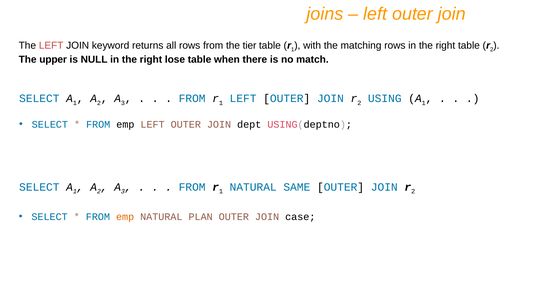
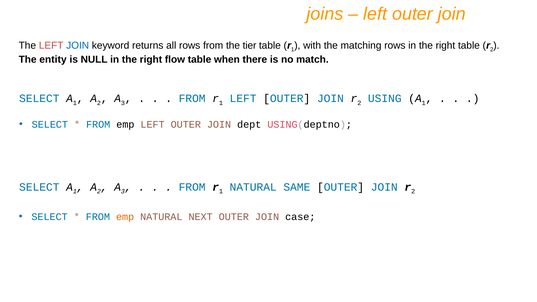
JOIN at (78, 46) colour: black -> blue
upper: upper -> entity
lose: lose -> flow
PLAN: PLAN -> NEXT
